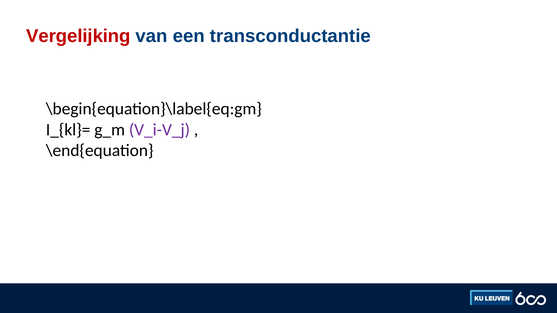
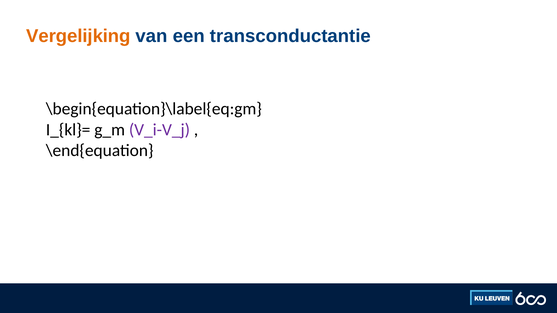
Vergelijking colour: red -> orange
